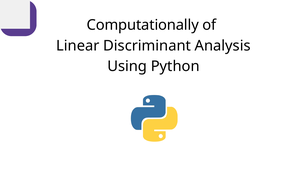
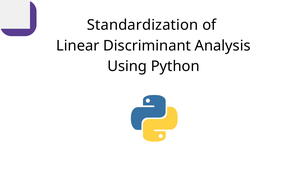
Computationally: Computationally -> Standardization
